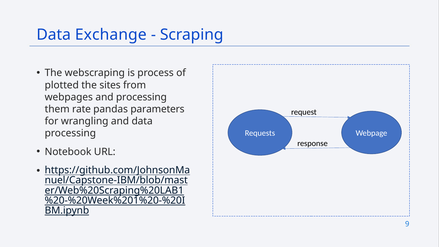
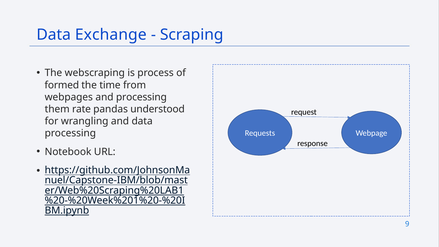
plotted: plotted -> formed
sites: sites -> time
parameters: parameters -> understood
